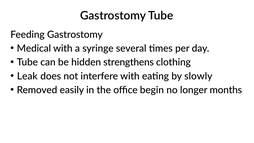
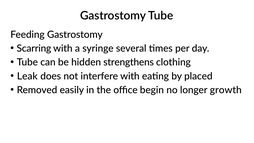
Medical: Medical -> Scarring
slowly: slowly -> placed
months: months -> growth
